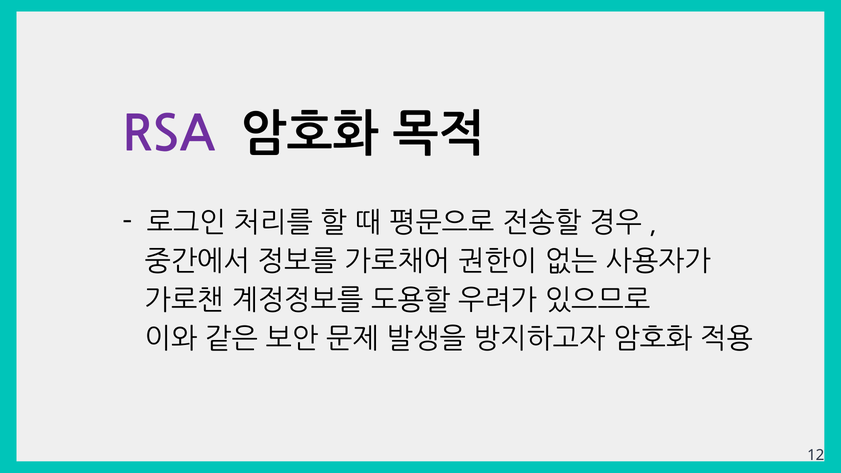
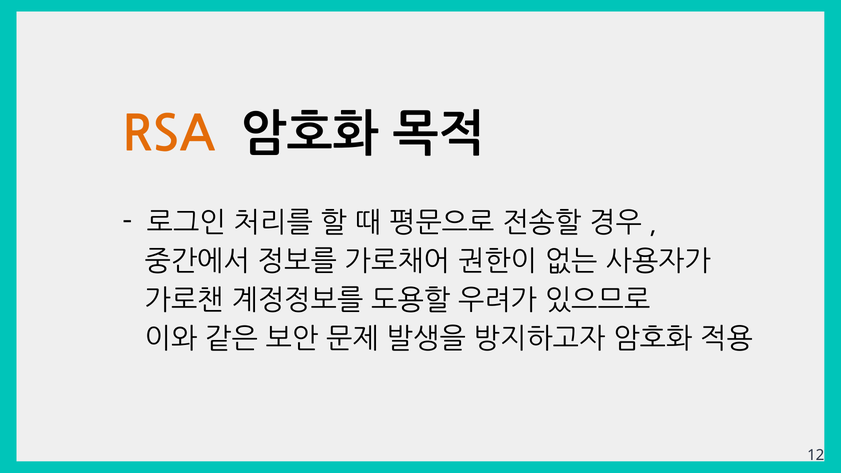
RSA colour: purple -> orange
